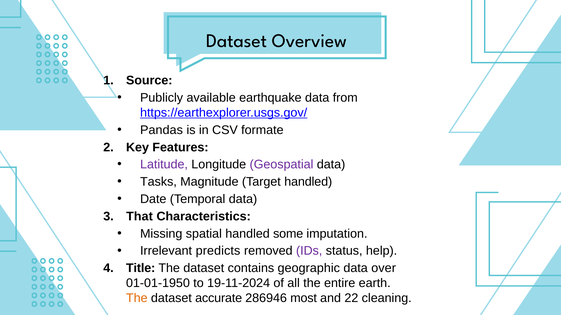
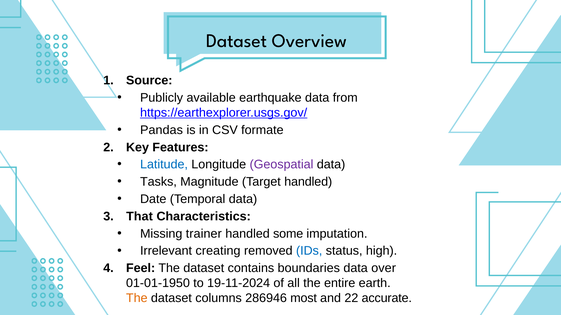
Latitude colour: purple -> blue
spatial: spatial -> trainer
predicts: predicts -> creating
IDs colour: purple -> blue
help: help -> high
Title: Title -> Feel
geographic: geographic -> boundaries
accurate: accurate -> columns
cleaning: cleaning -> accurate
